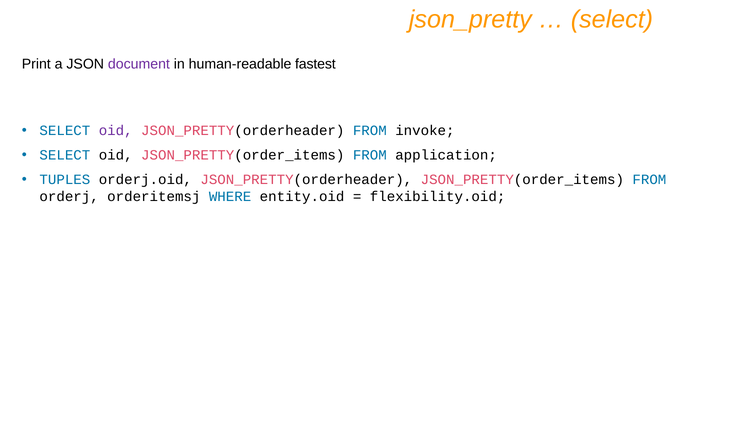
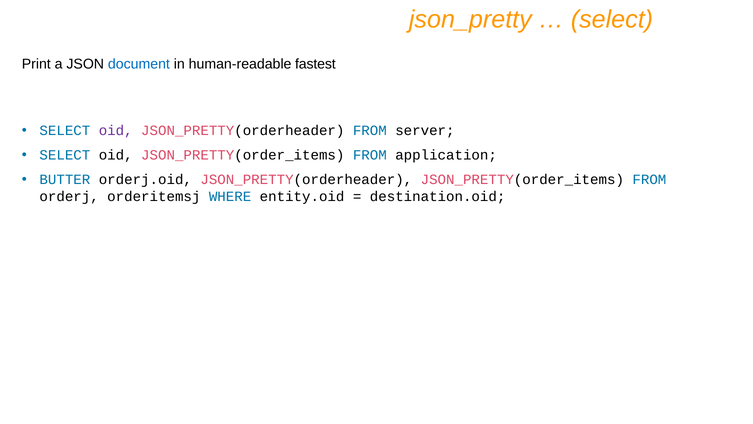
document colour: purple -> blue
invoke: invoke -> server
TUPLES: TUPLES -> BUTTER
flexibility.oid: flexibility.oid -> destination.oid
